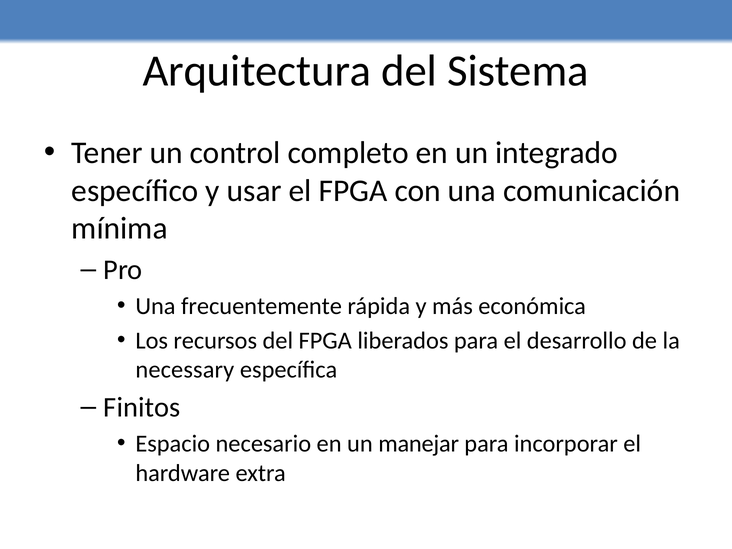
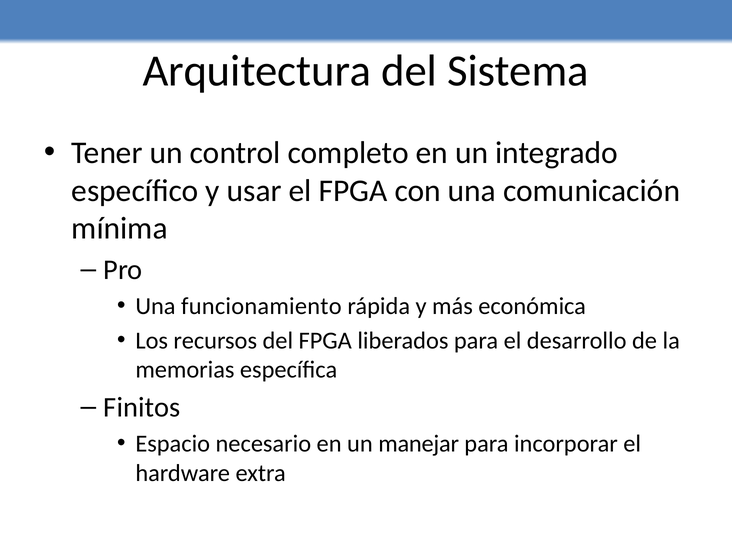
frecuentemente: frecuentemente -> funcionamiento
necessary: necessary -> memorias
